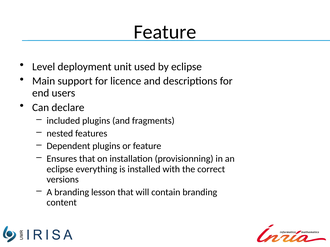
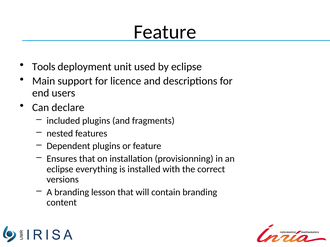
Level: Level -> Tools
